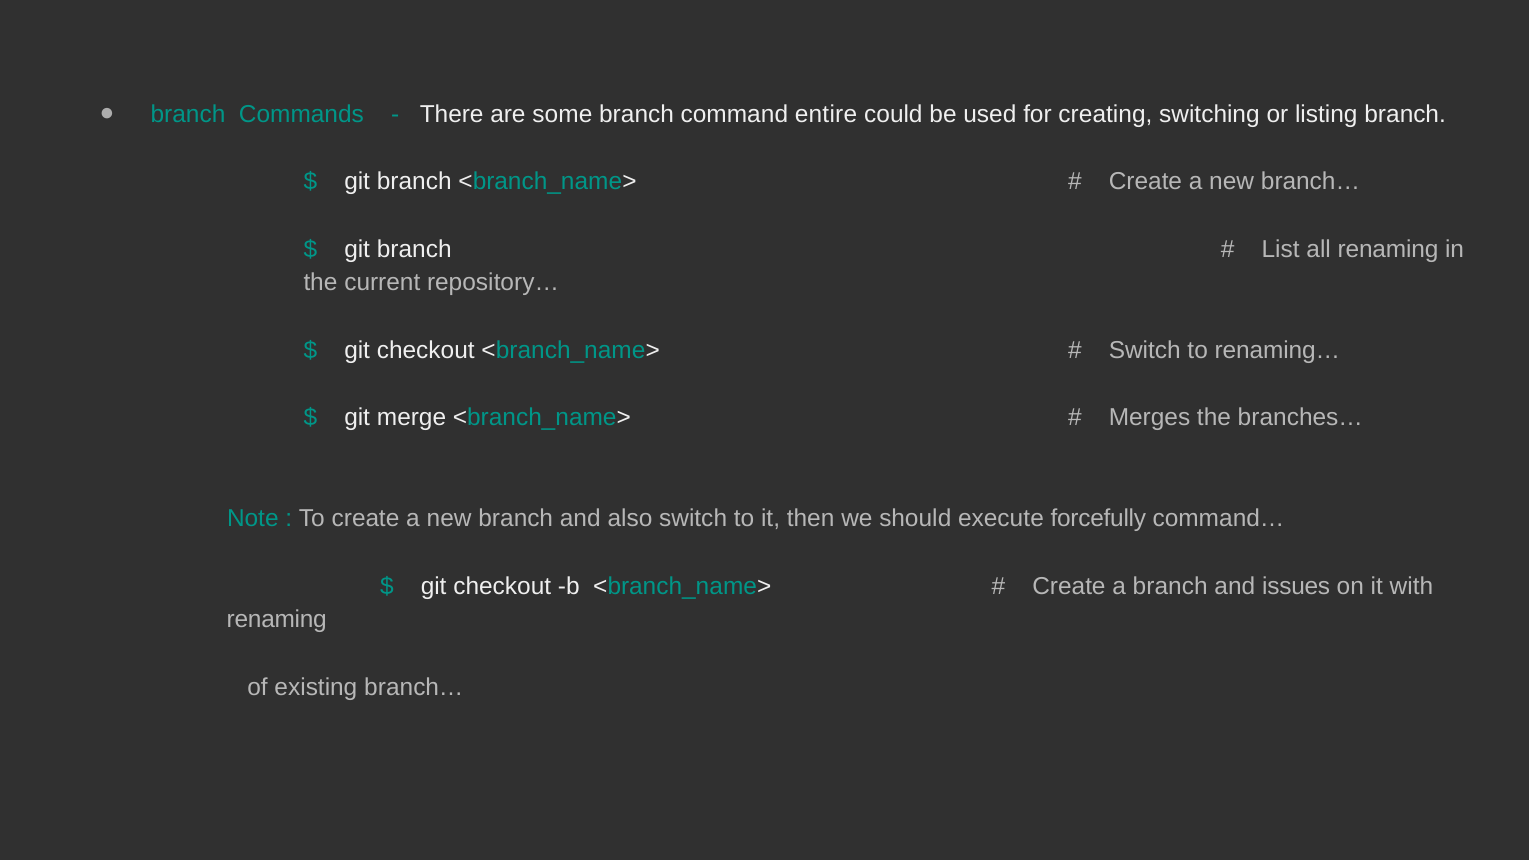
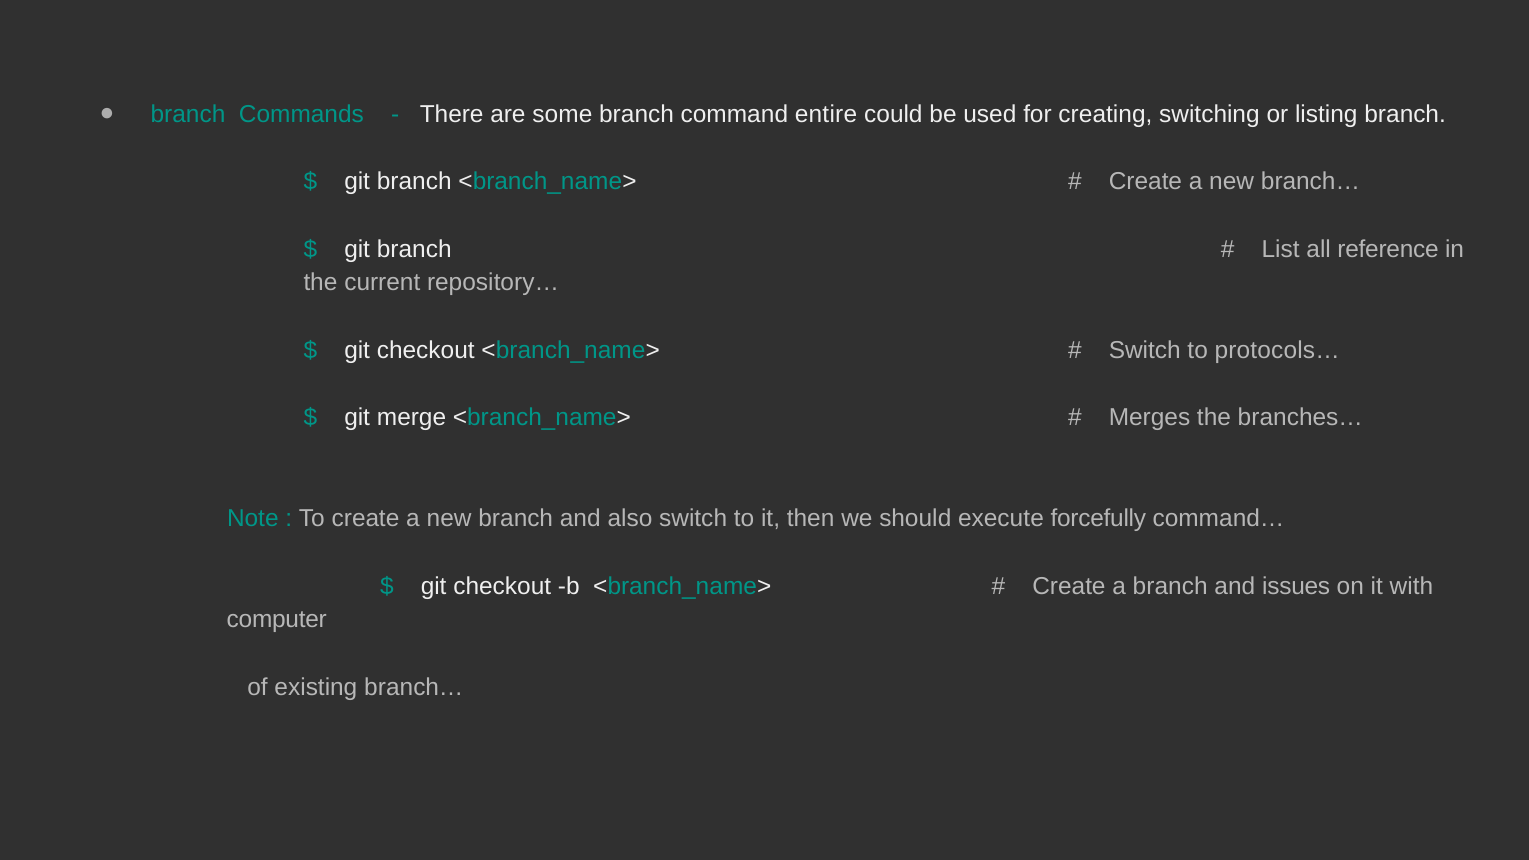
all renaming: renaming -> reference
renaming…: renaming… -> protocols…
renaming at (277, 620): renaming -> computer
